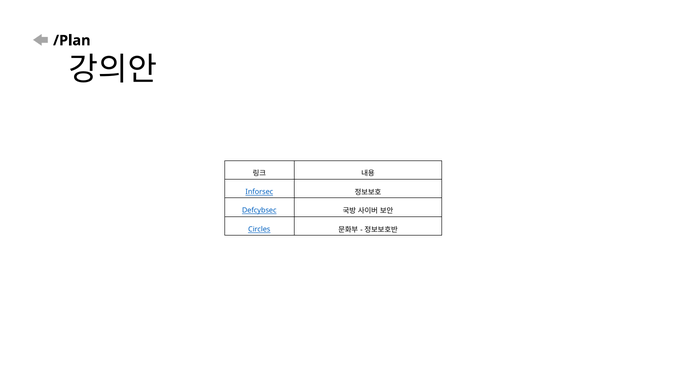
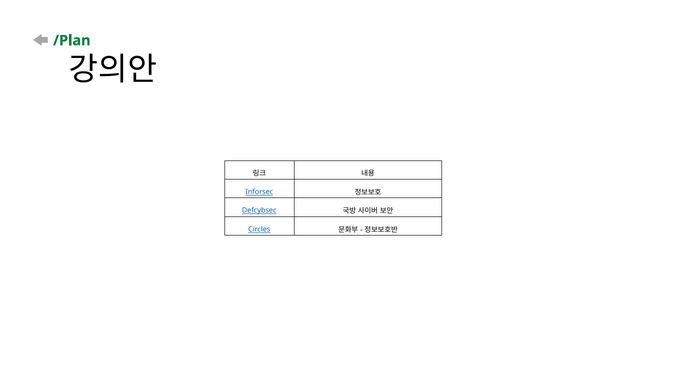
/Plan colour: black -> green
